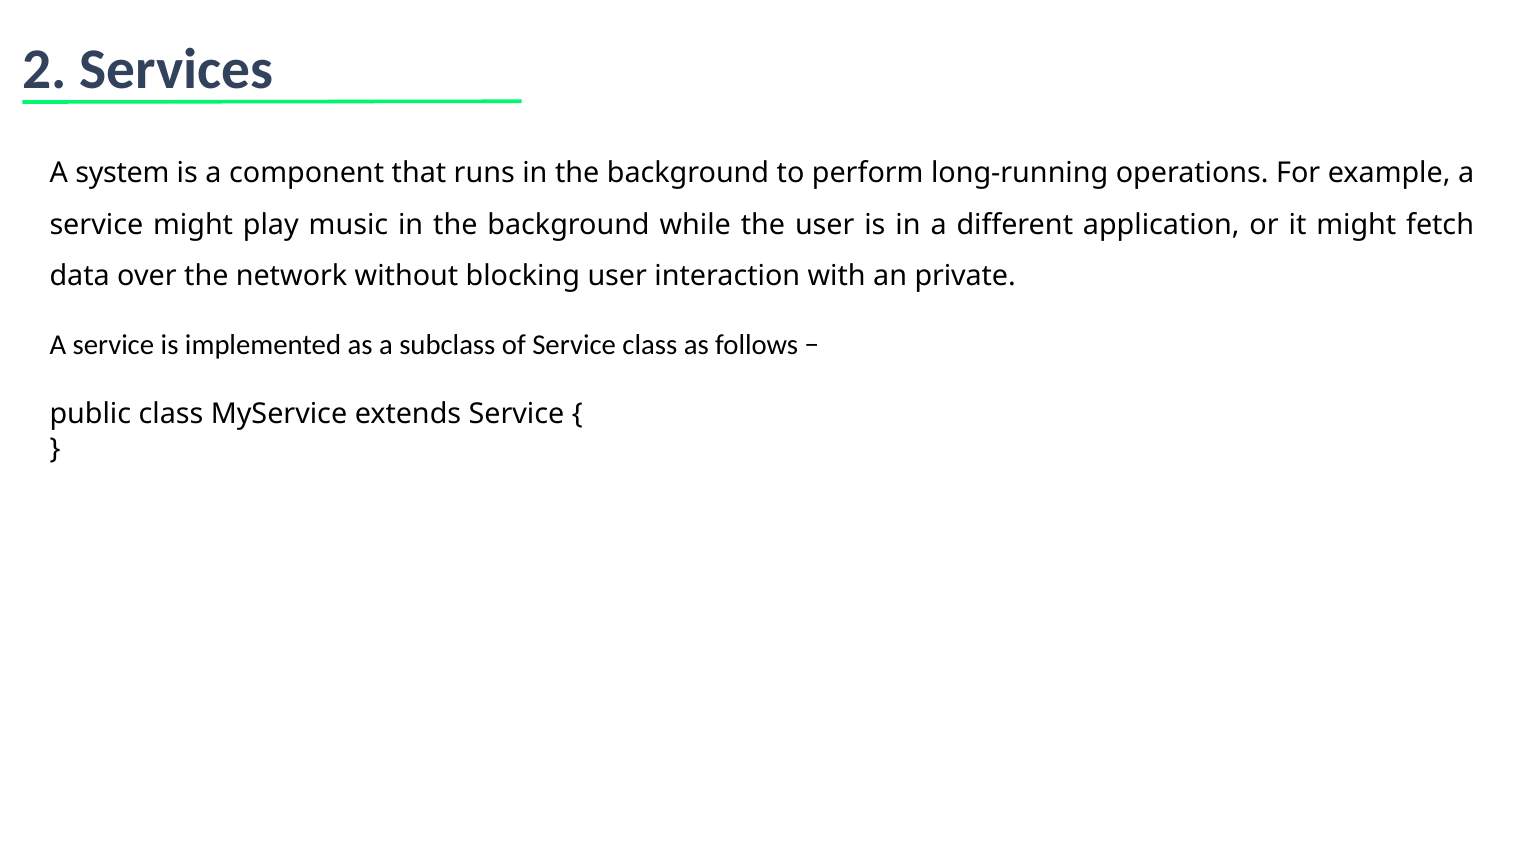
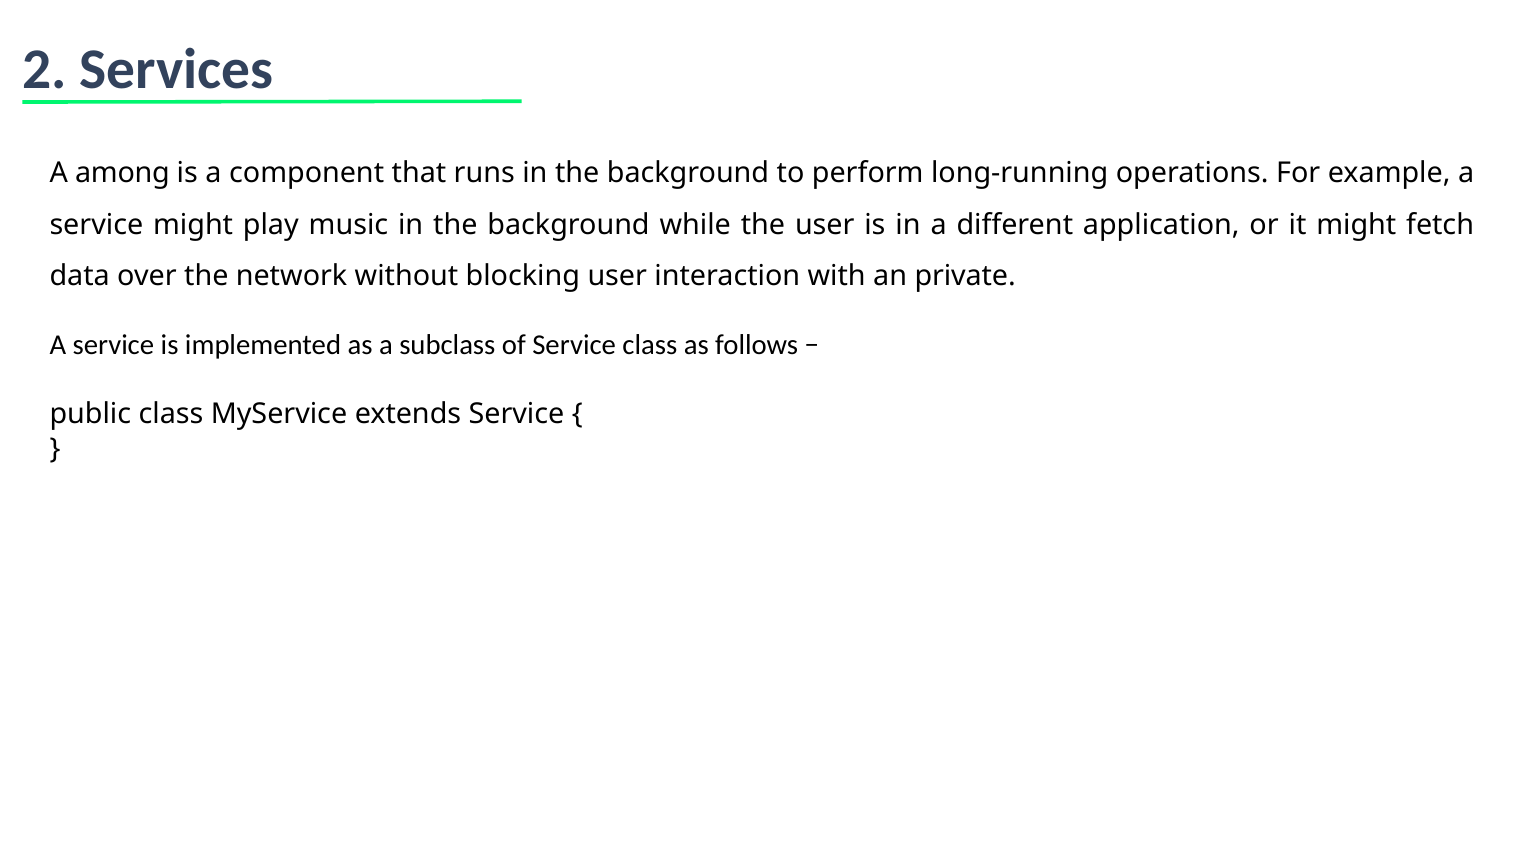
system: system -> among
